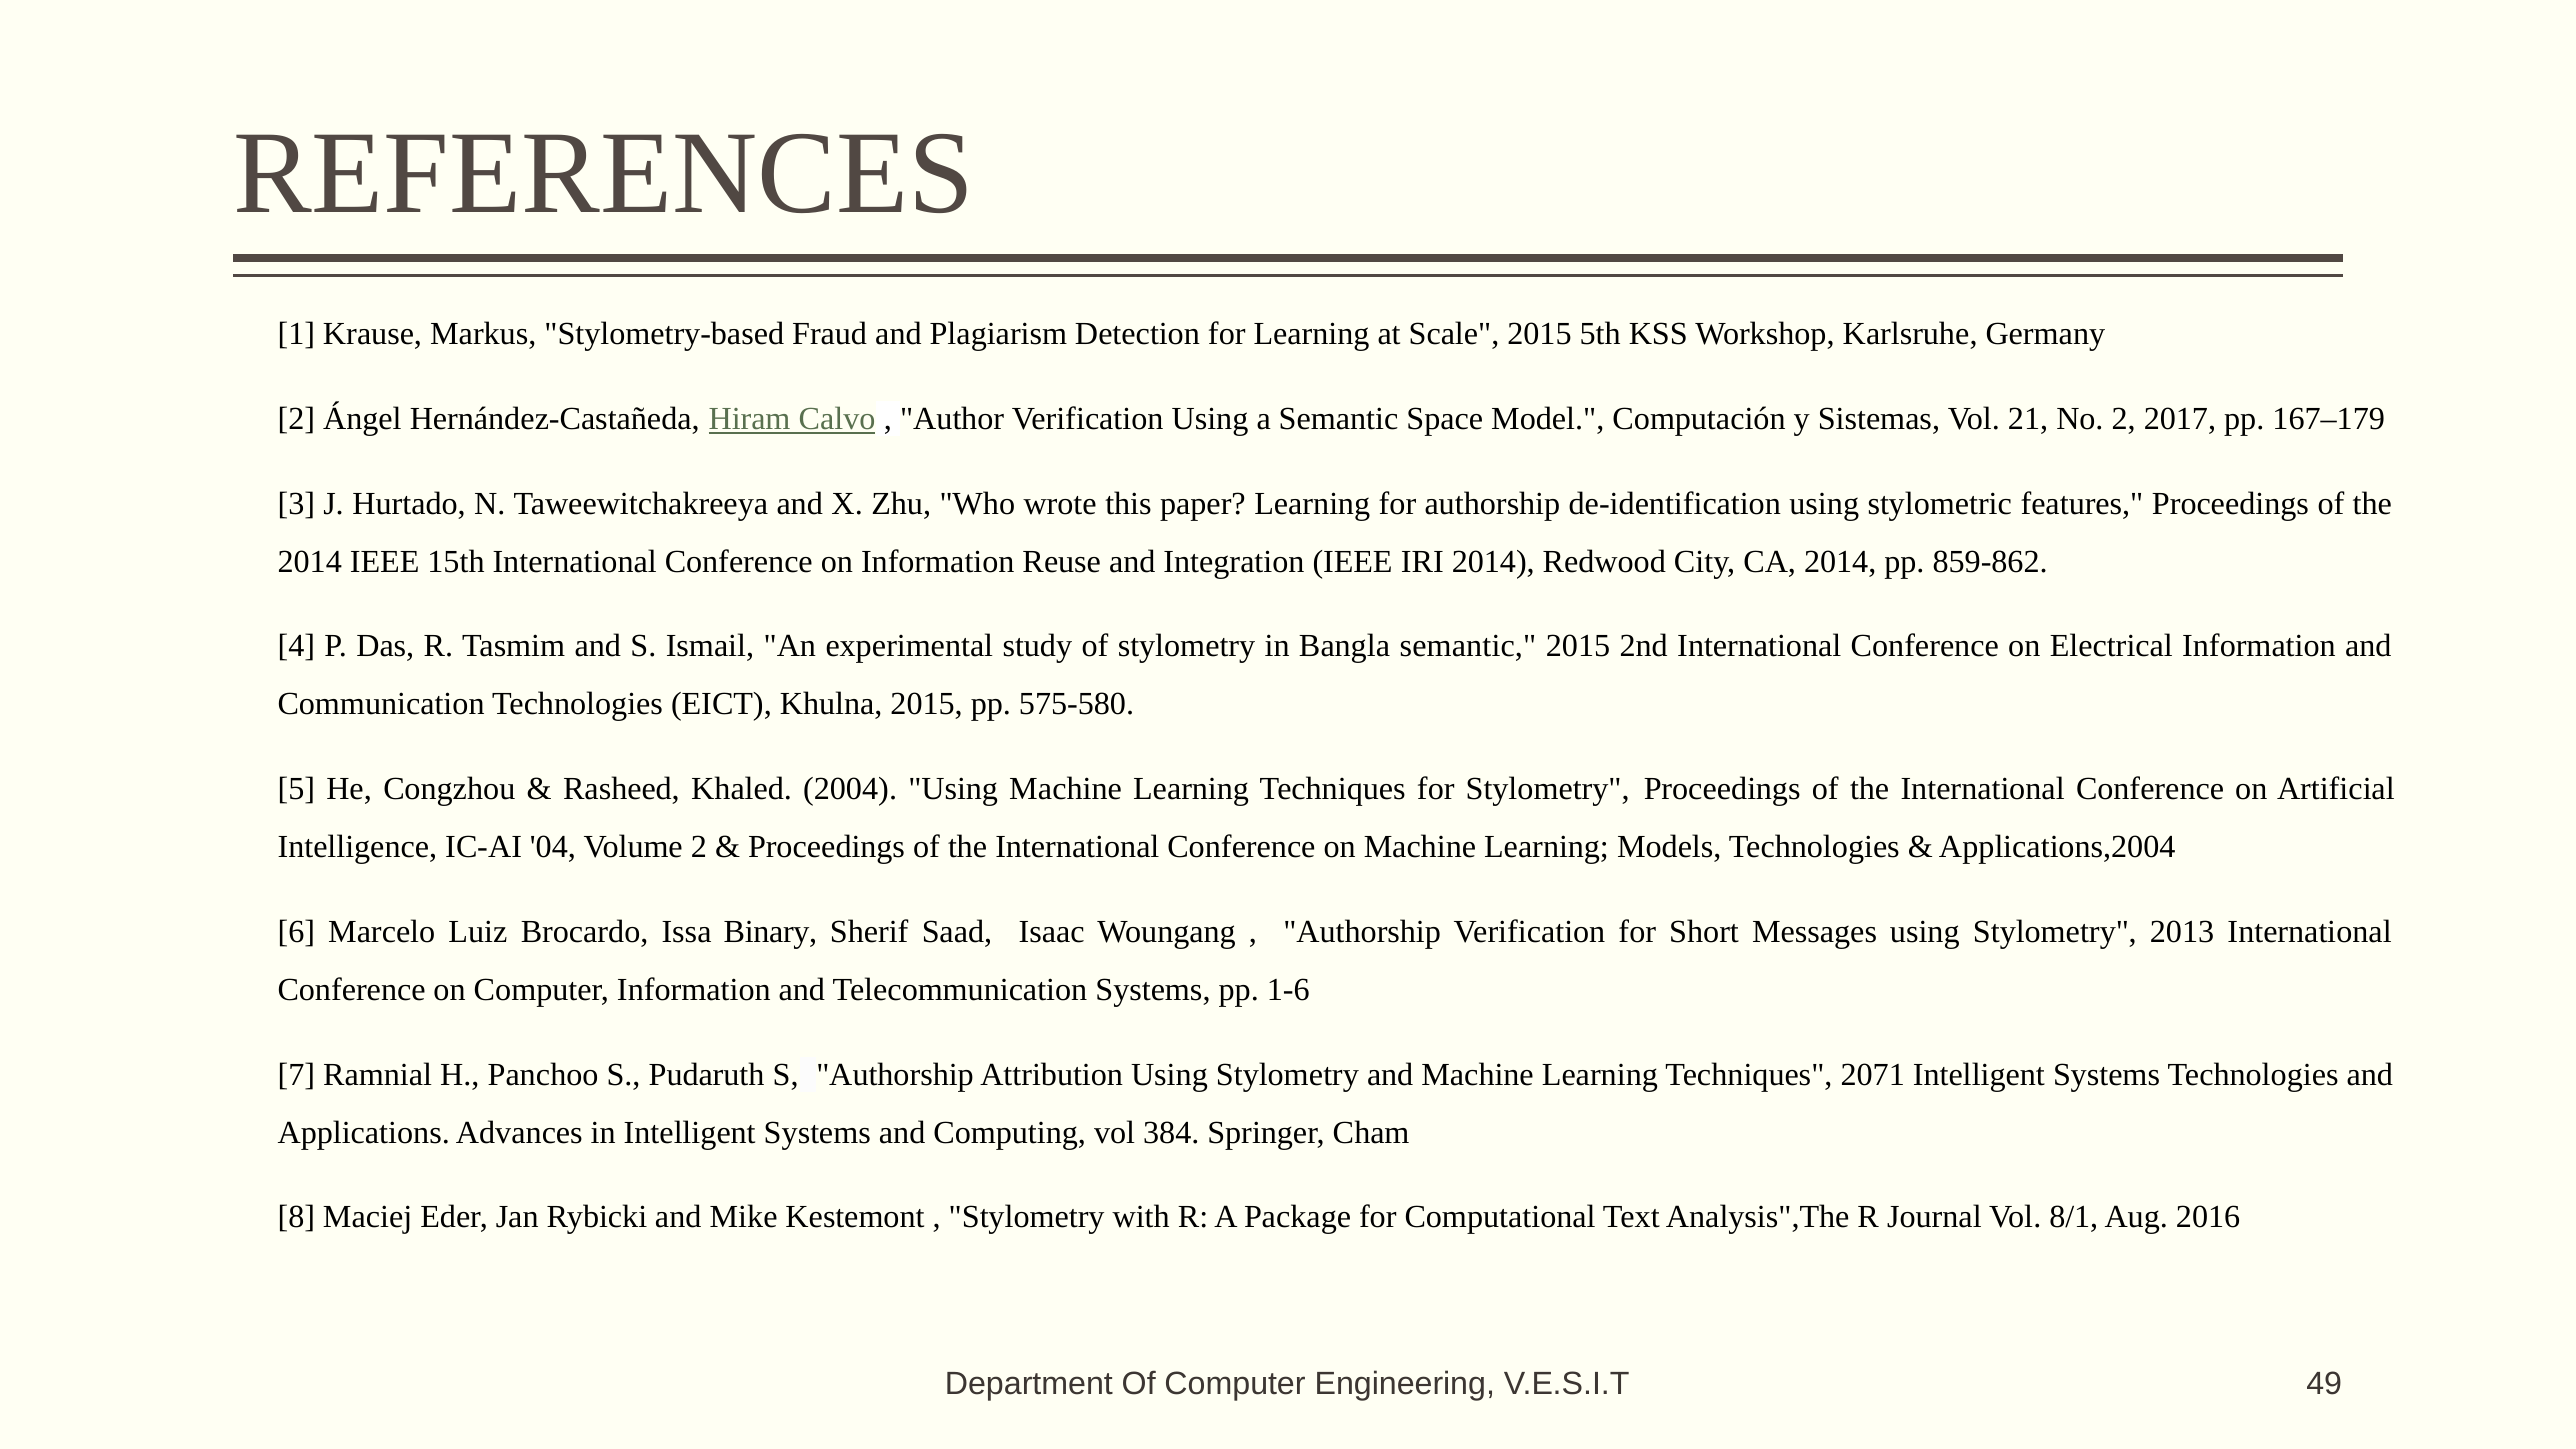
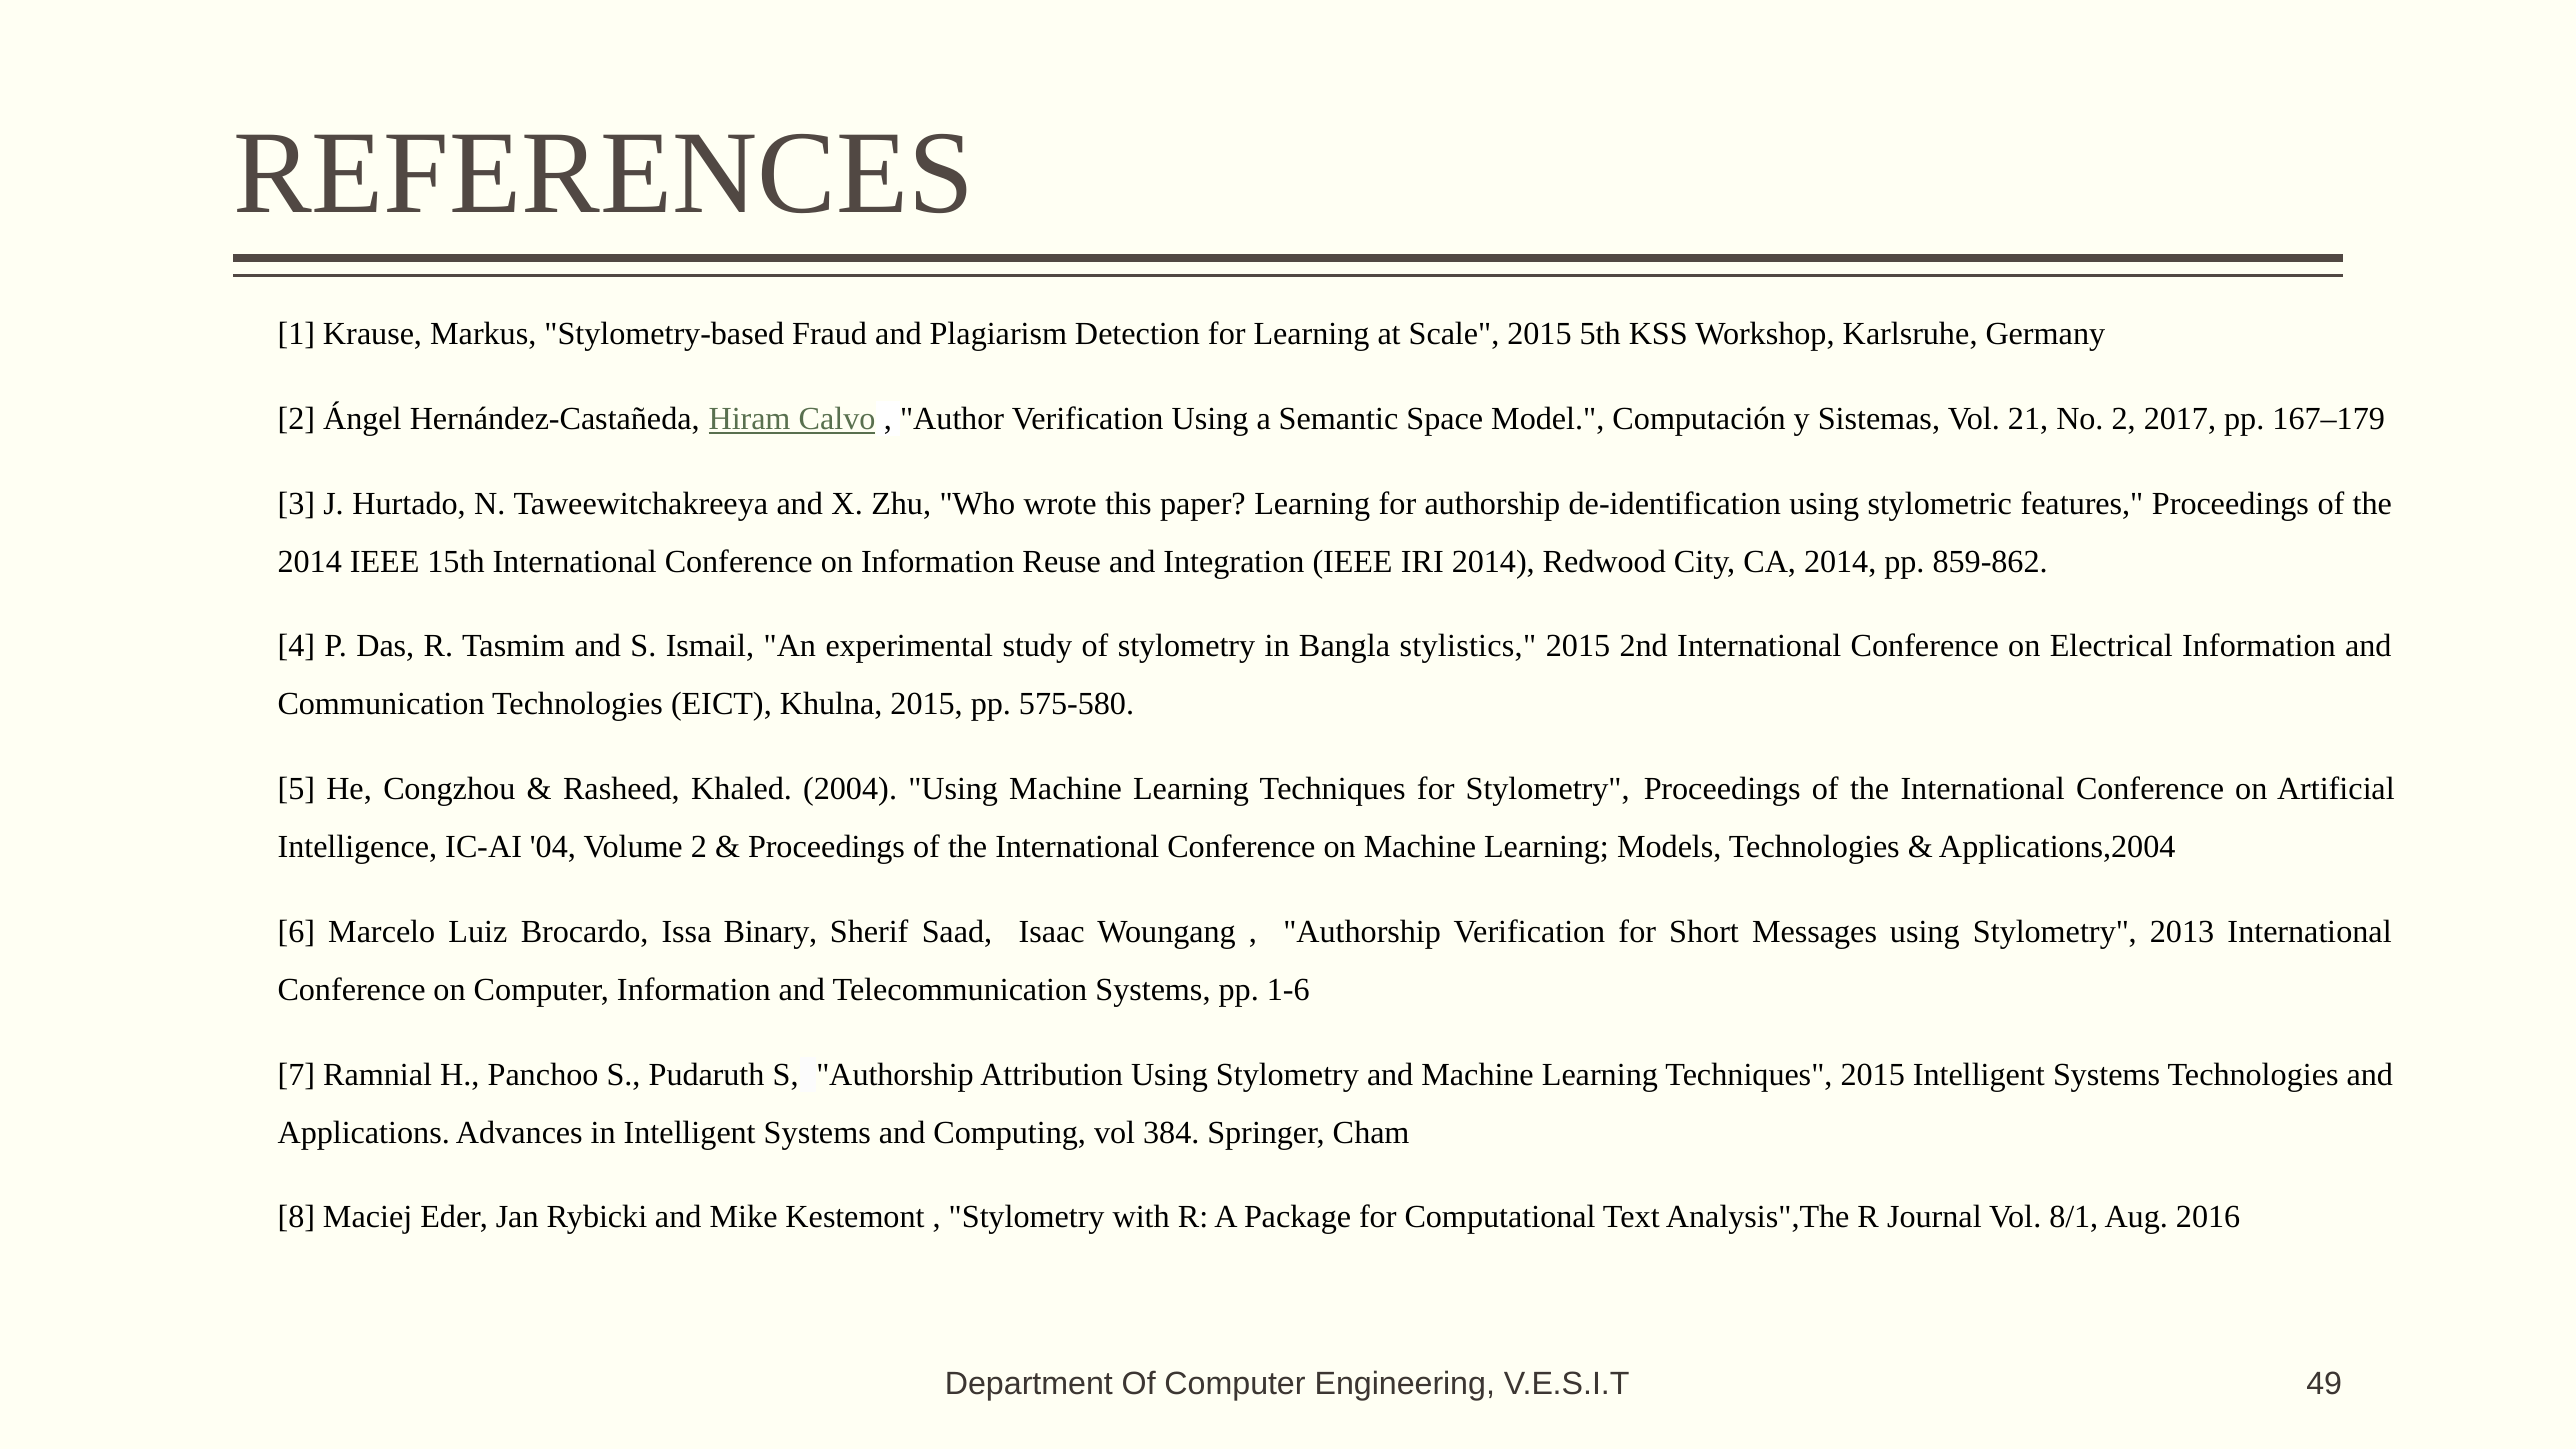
Bangla semantic: semantic -> stylistics
Techniques 2071: 2071 -> 2015
